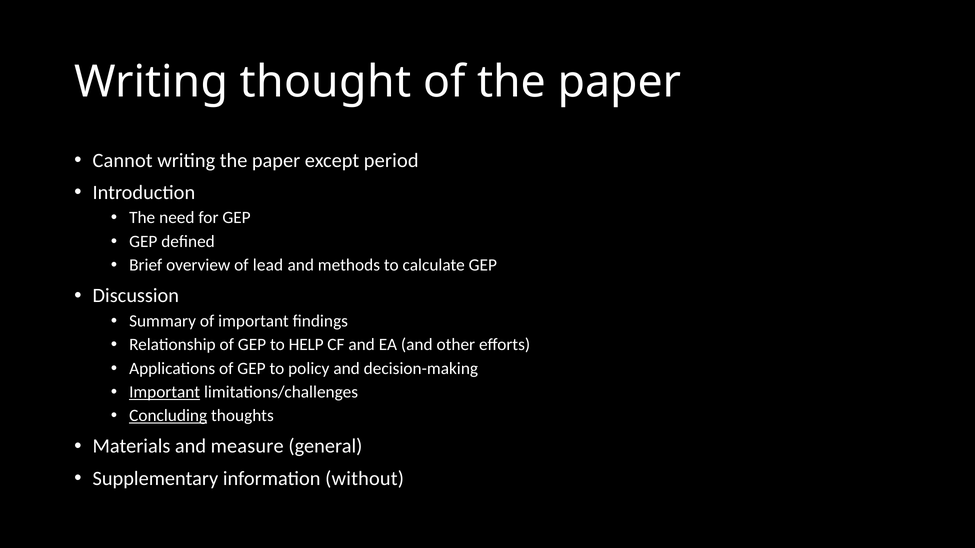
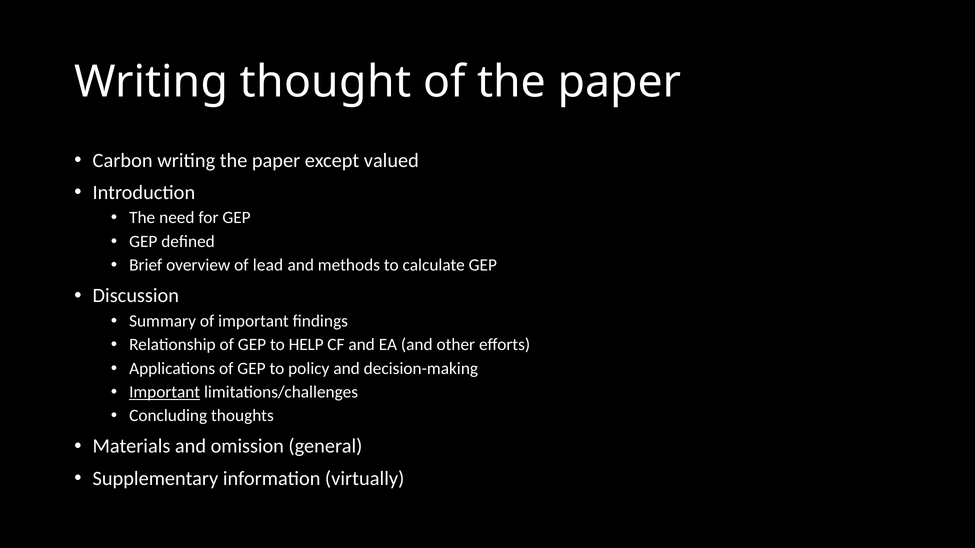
Cannot: Cannot -> Carbon
period: period -> valued
Concluding underline: present -> none
measure: measure -> omission
without: without -> virtually
